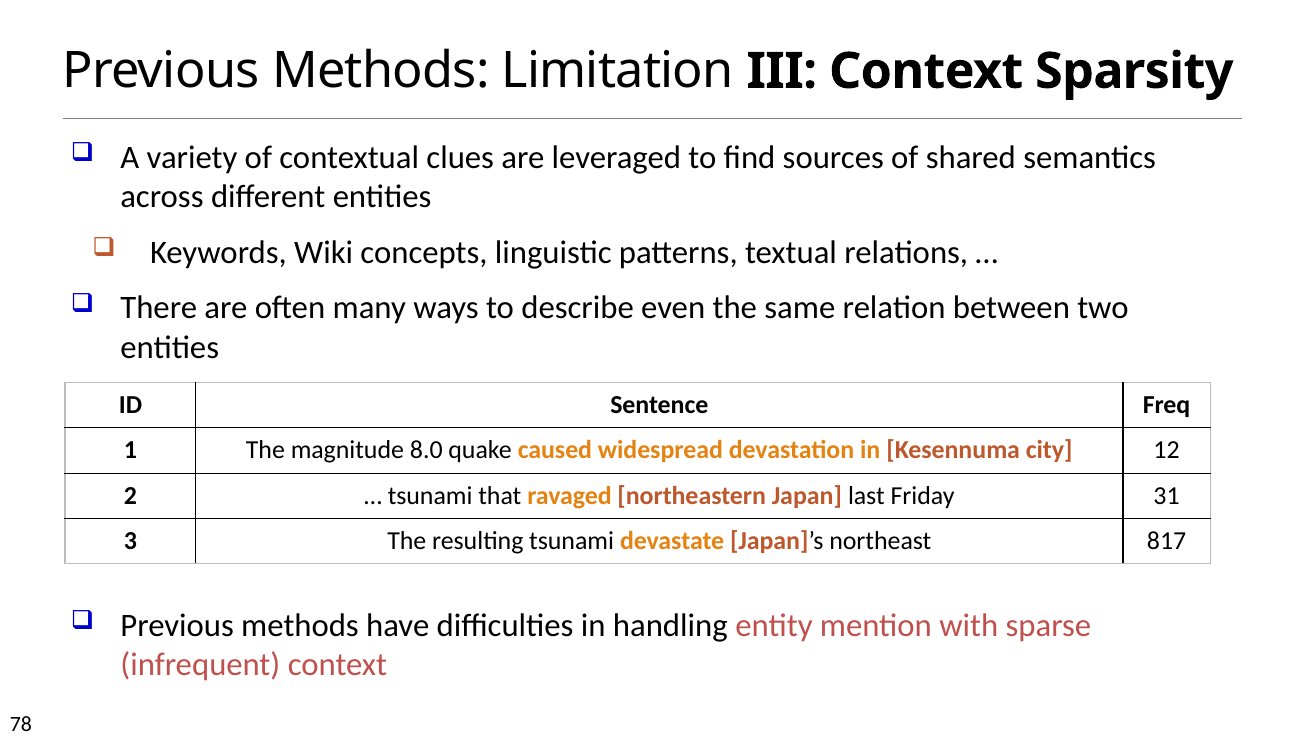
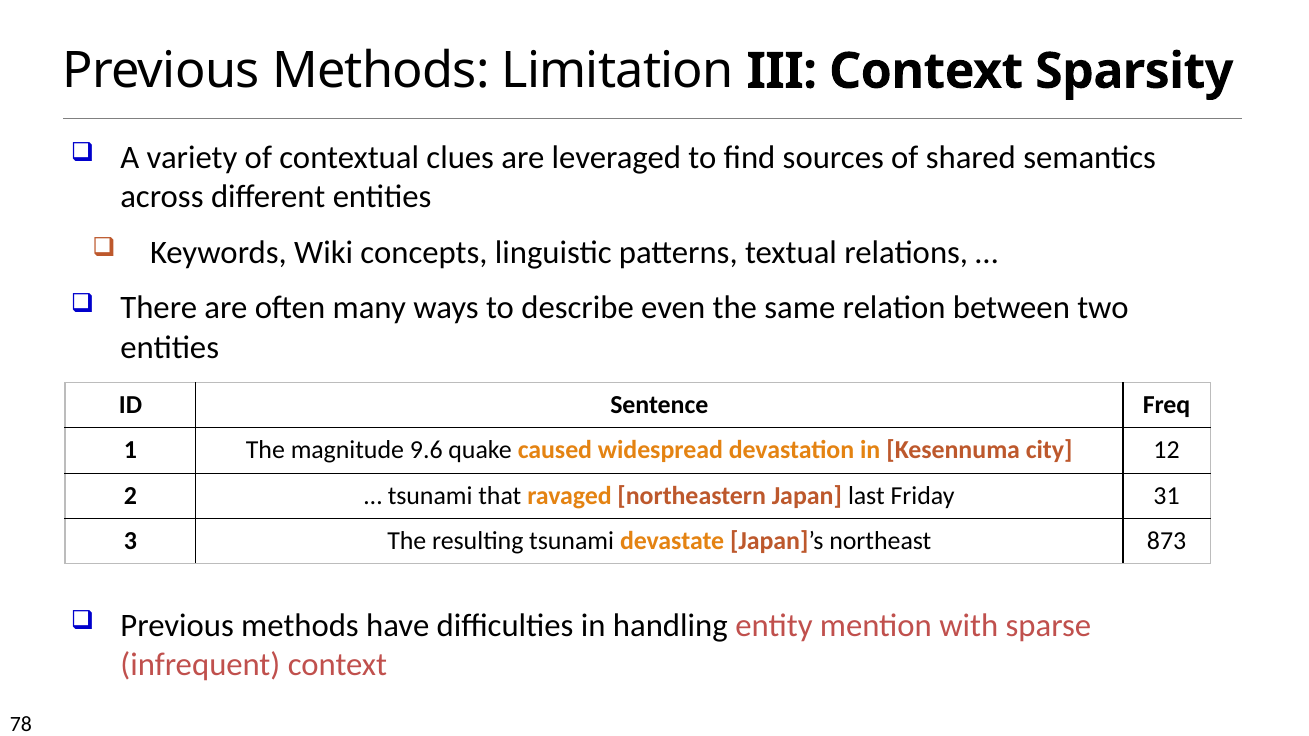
8.0: 8.0 -> 9.6
817: 817 -> 873
